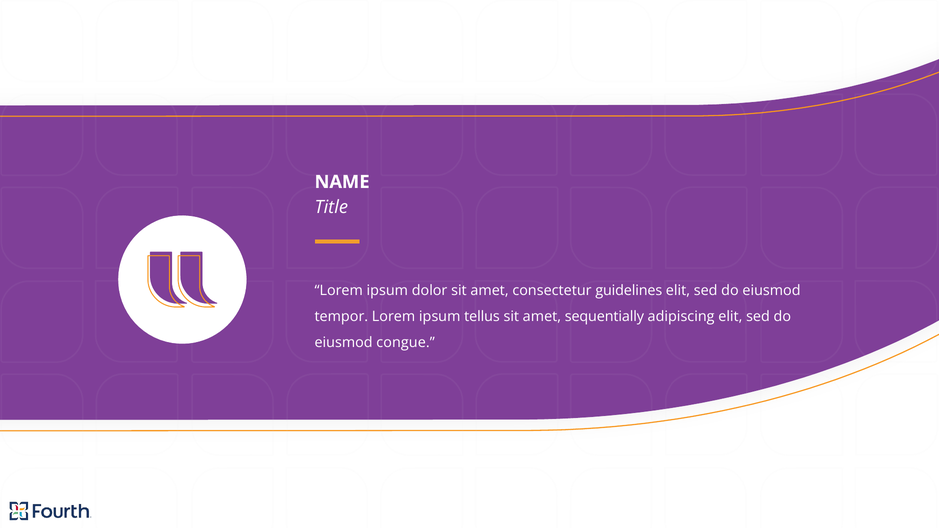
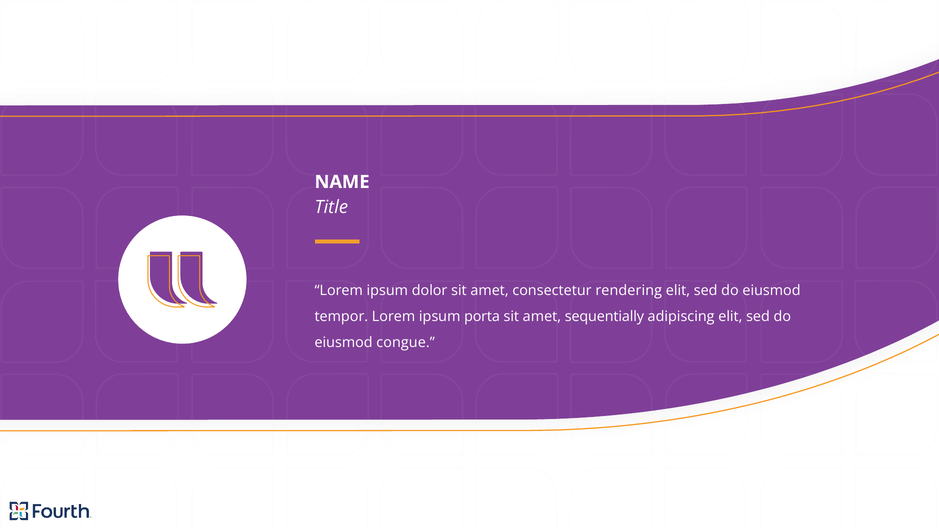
guidelines: guidelines -> rendering
tellus: tellus -> porta
